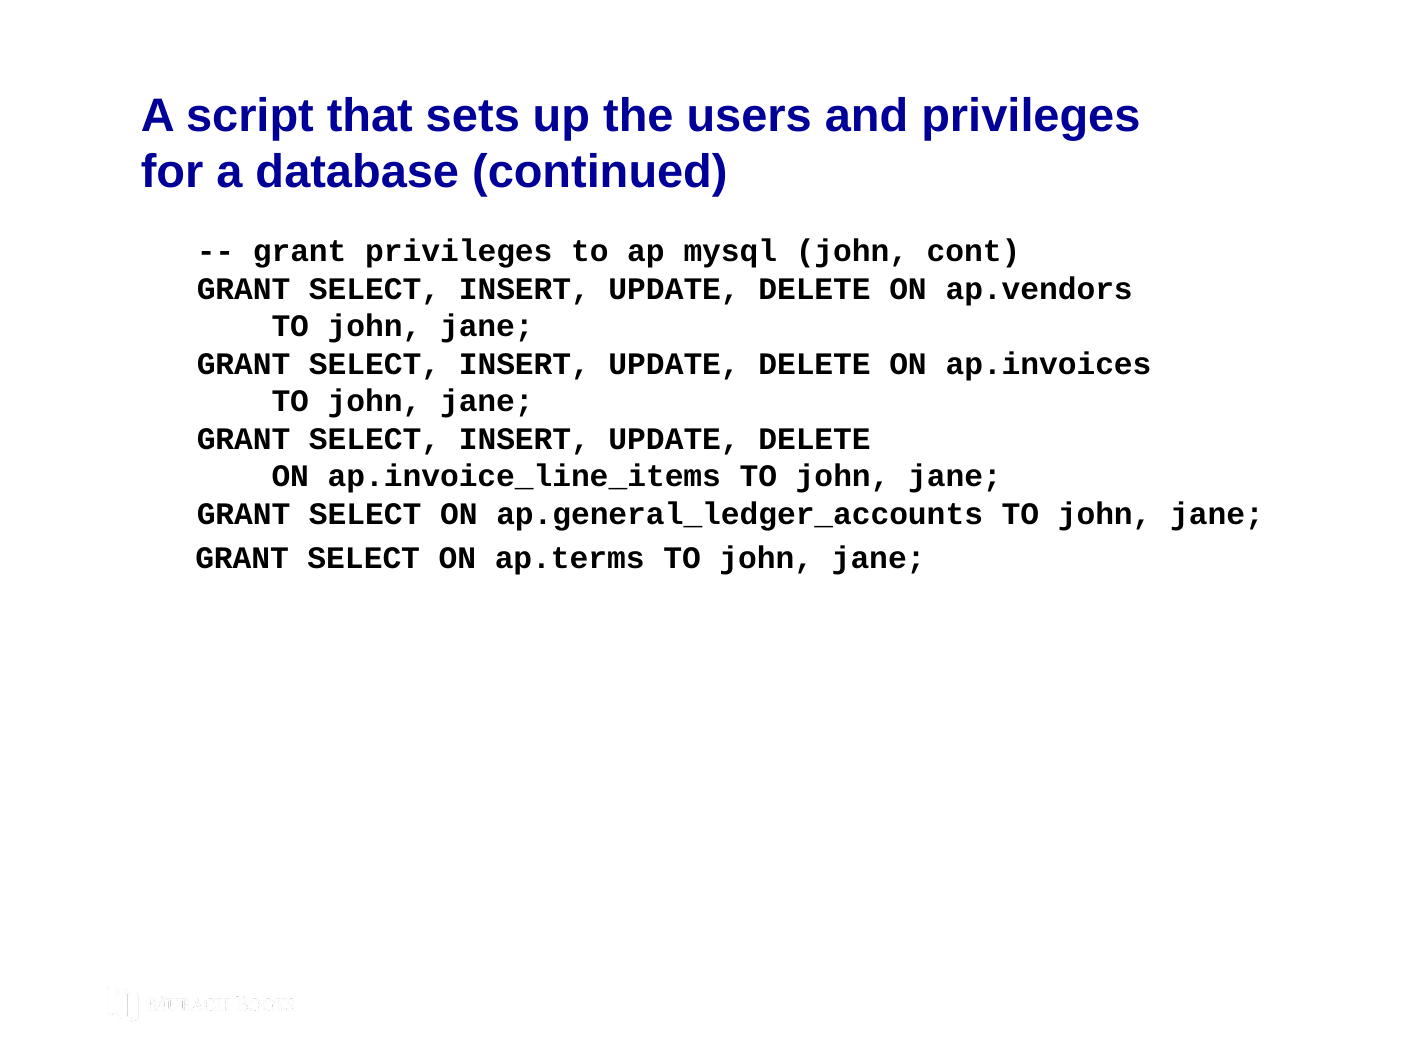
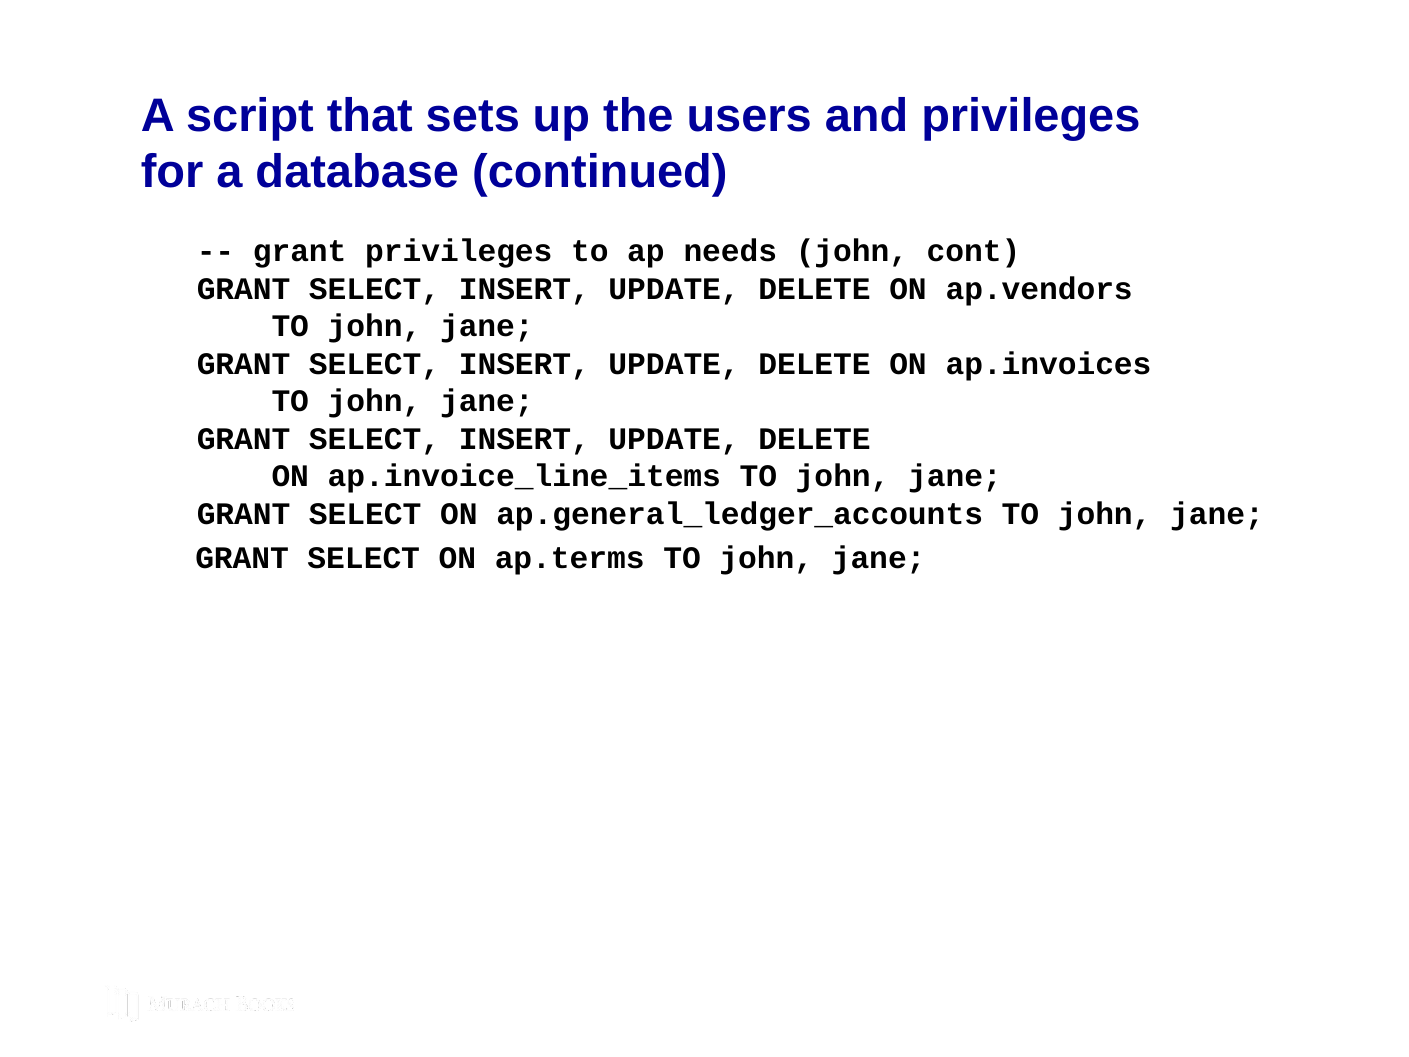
ap mysql: mysql -> needs
